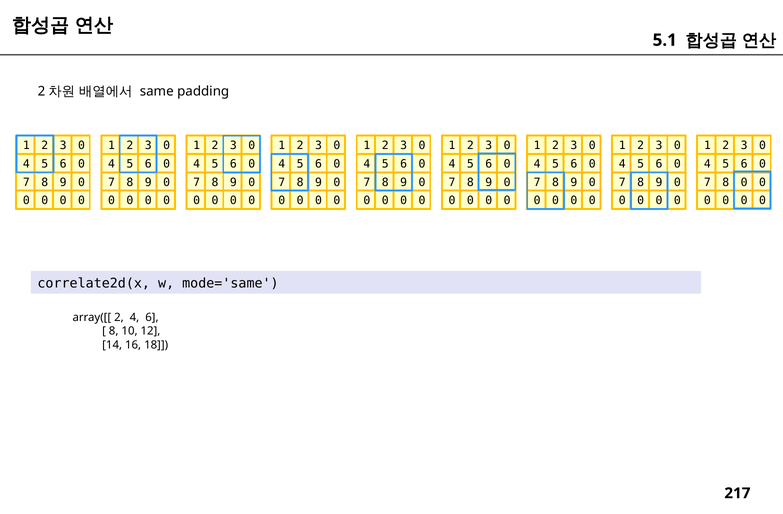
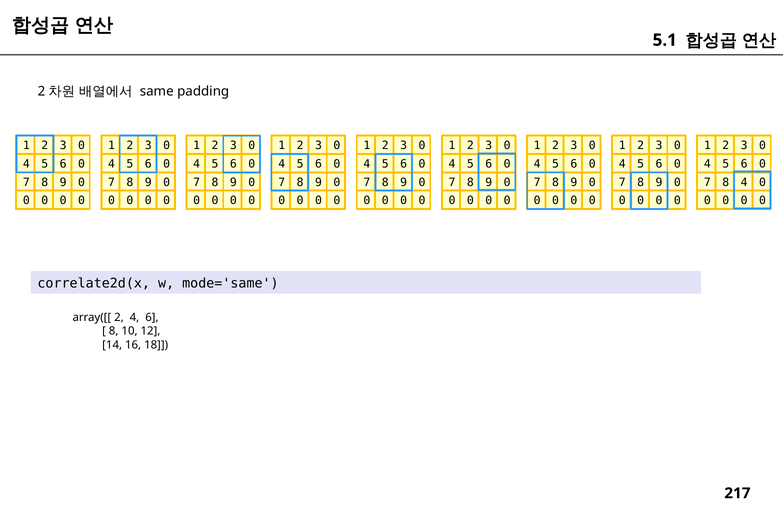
8 0: 0 -> 4
